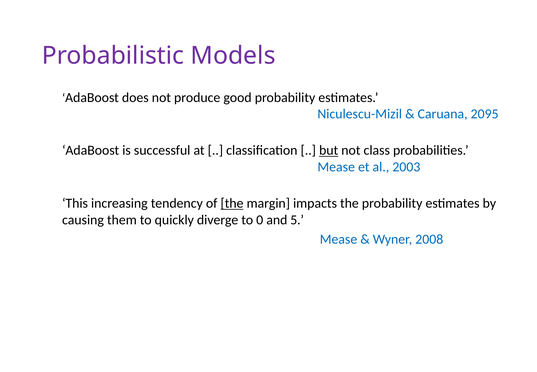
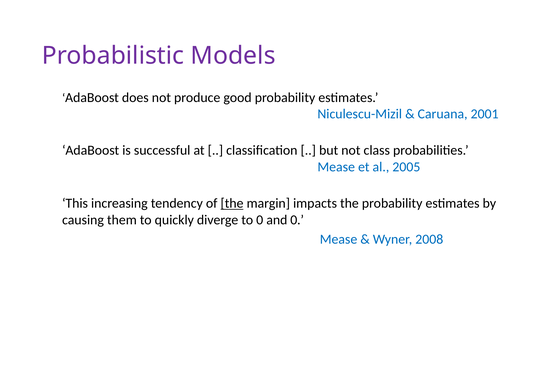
2095: 2095 -> 2001
but underline: present -> none
2003: 2003 -> 2005
and 5: 5 -> 0
